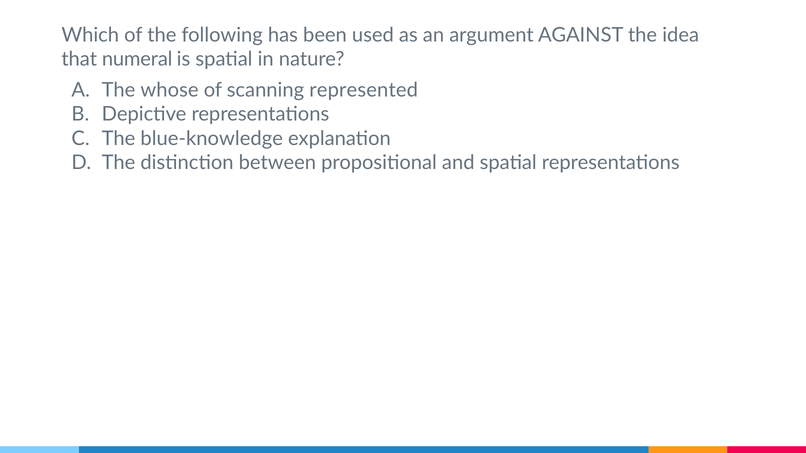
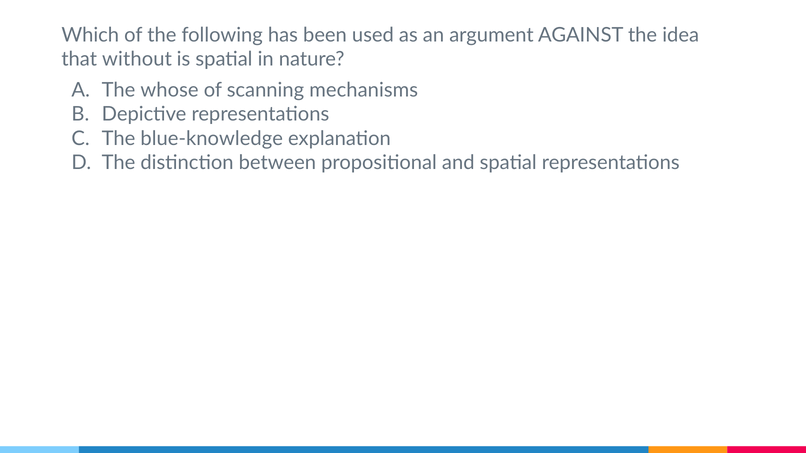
numeral: numeral -> without
represented: represented -> mechanisms
